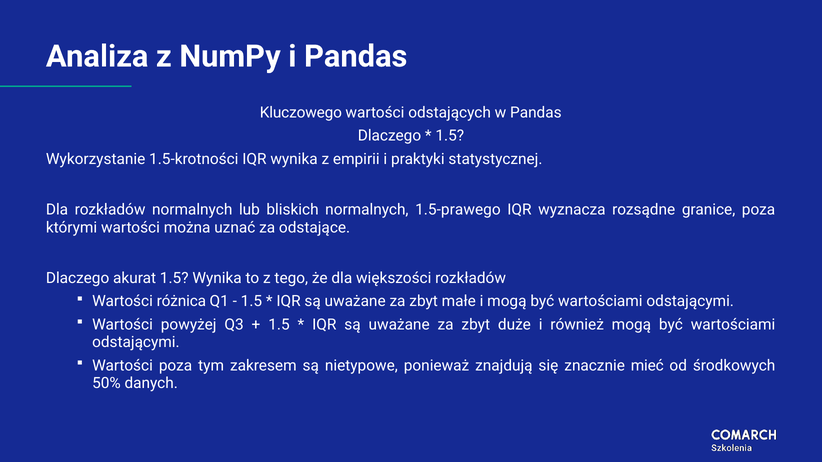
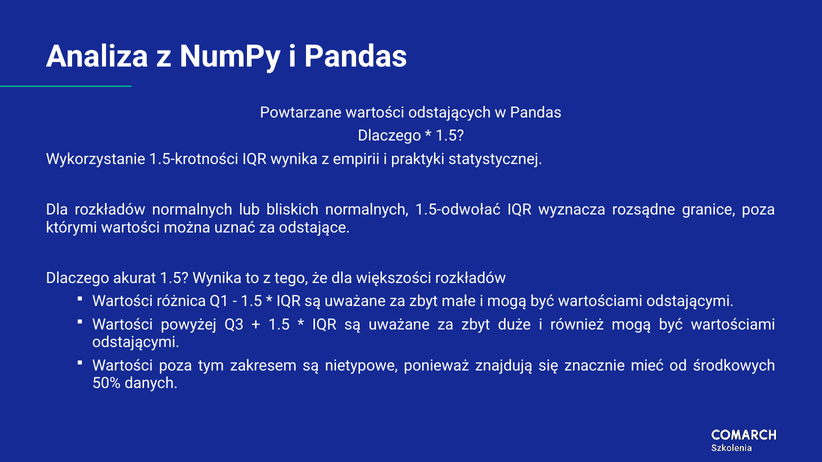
Kluczowego: Kluczowego -> Powtarzane
1.5-prawego: 1.5-prawego -> 1.5-odwołać
